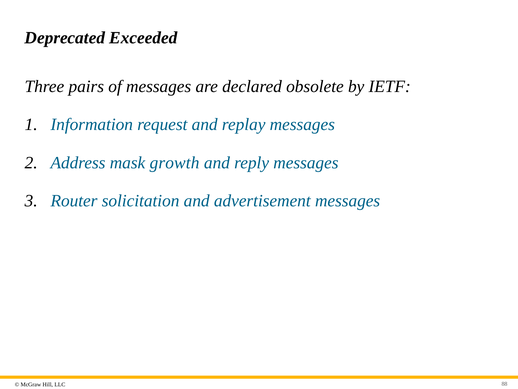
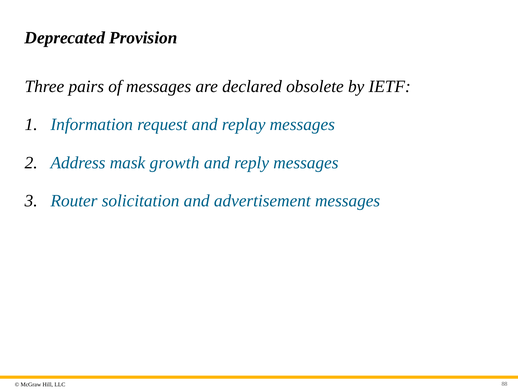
Exceeded: Exceeded -> Provision
